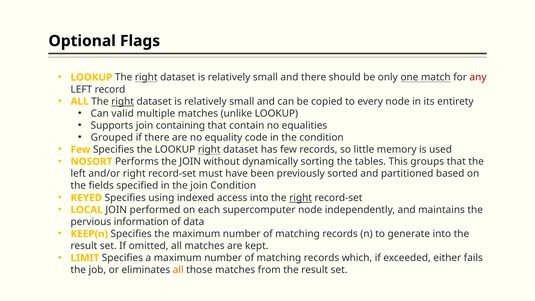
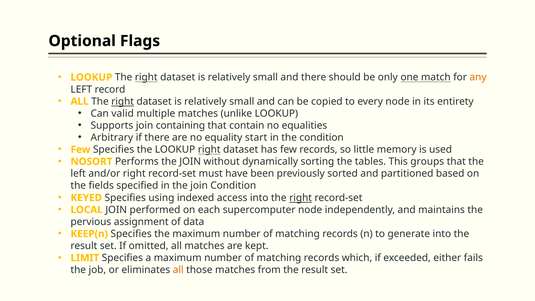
any colour: red -> orange
Grouped: Grouped -> Arbitrary
code: code -> start
information: information -> assignment
